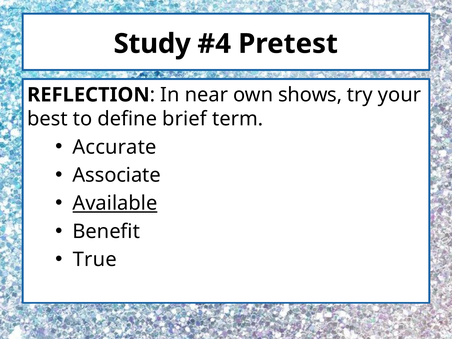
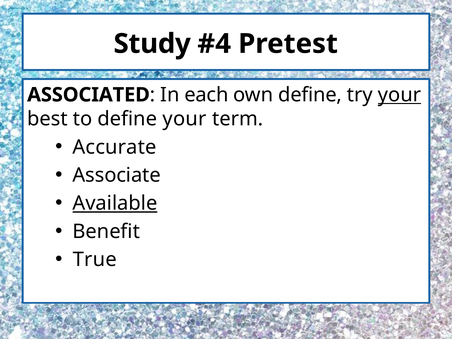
REFLECTION: REFLECTION -> ASSOCIATED
near: near -> each
own shows: shows -> define
your at (399, 95) underline: none -> present
define brief: brief -> your
